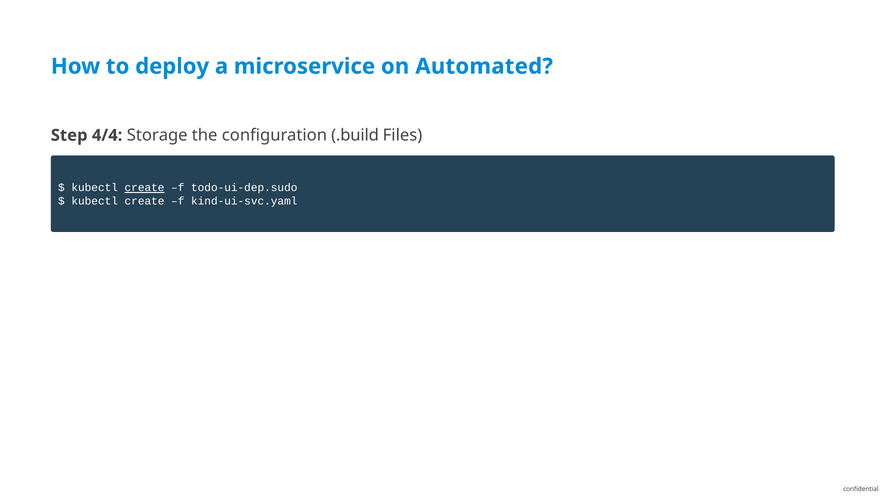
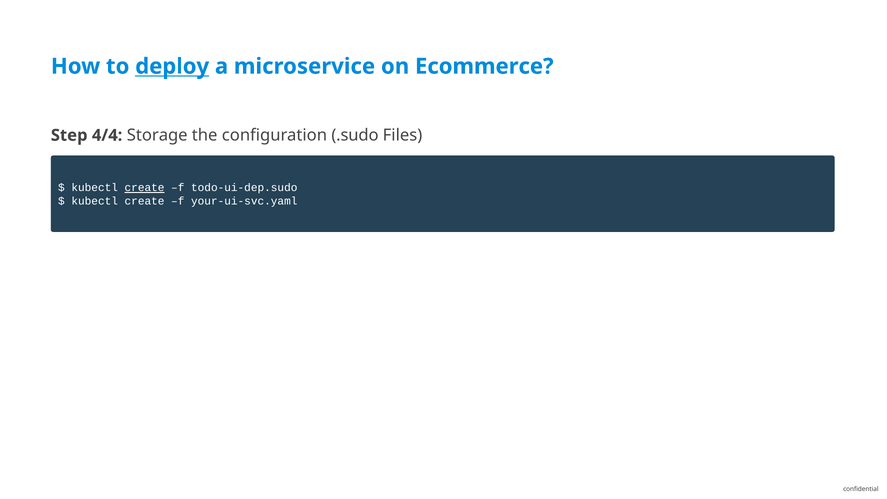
deploy underline: none -> present
Automated: Automated -> Ecommerce
.build: .build -> .sudo
kind-ui-svc.yaml: kind-ui-svc.yaml -> your-ui-svc.yaml
